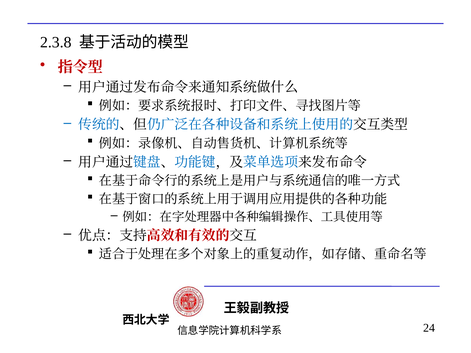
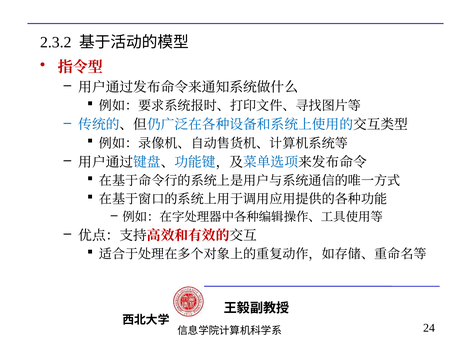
2.3.8: 2.3.8 -> 2.3.2
